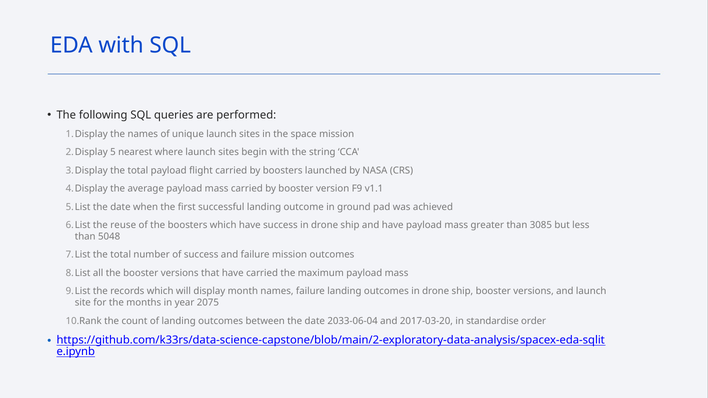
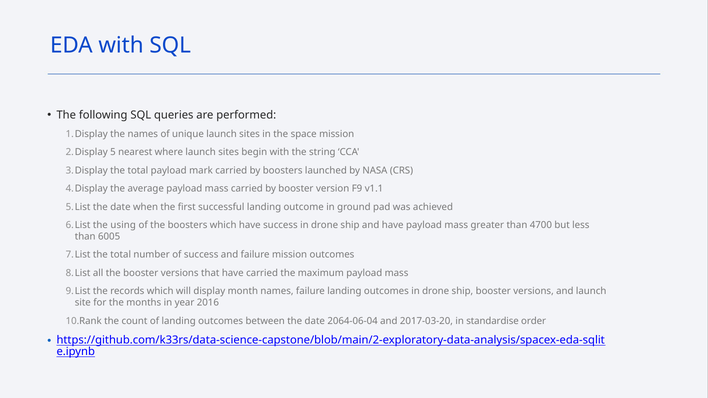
flight: flight -> mark
reuse: reuse -> using
3085: 3085 -> 4700
5048: 5048 -> 6005
2075: 2075 -> 2016
2033-06-04: 2033-06-04 -> 2064-06-04
